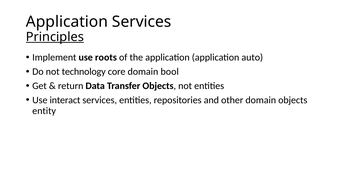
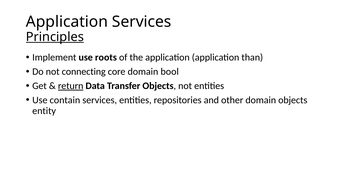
auto: auto -> than
technology: technology -> connecting
return underline: none -> present
interact: interact -> contain
